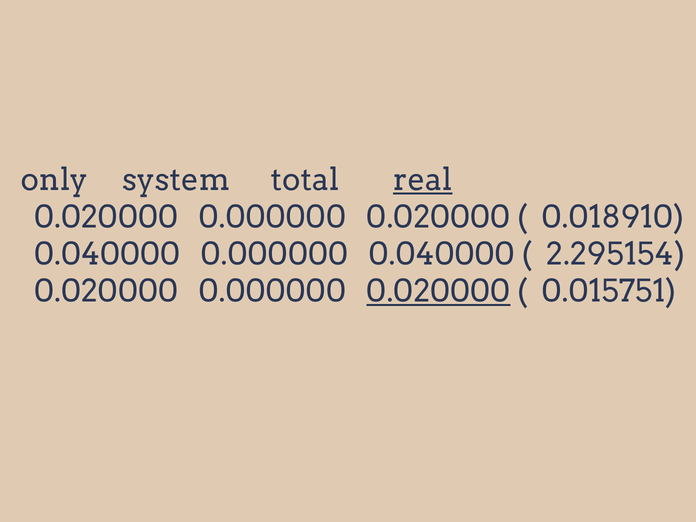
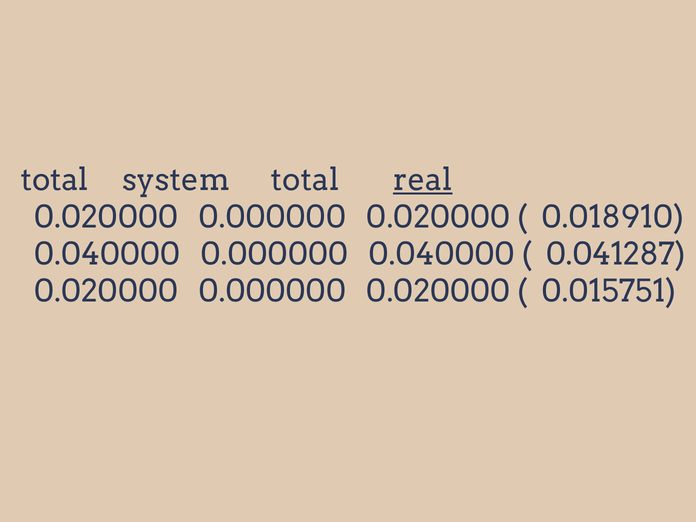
only at (54, 180): only -> total
2.295154: 2.295154 -> 0.041287
0.020000 at (438, 292) underline: present -> none
